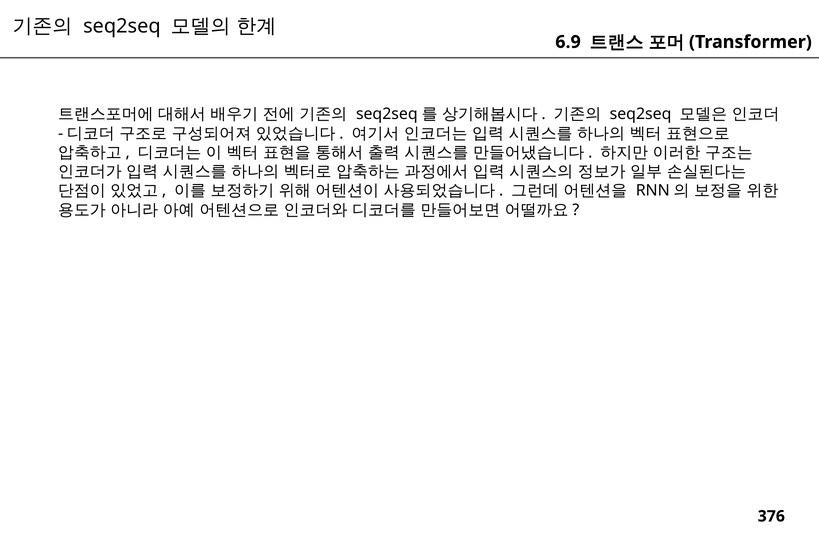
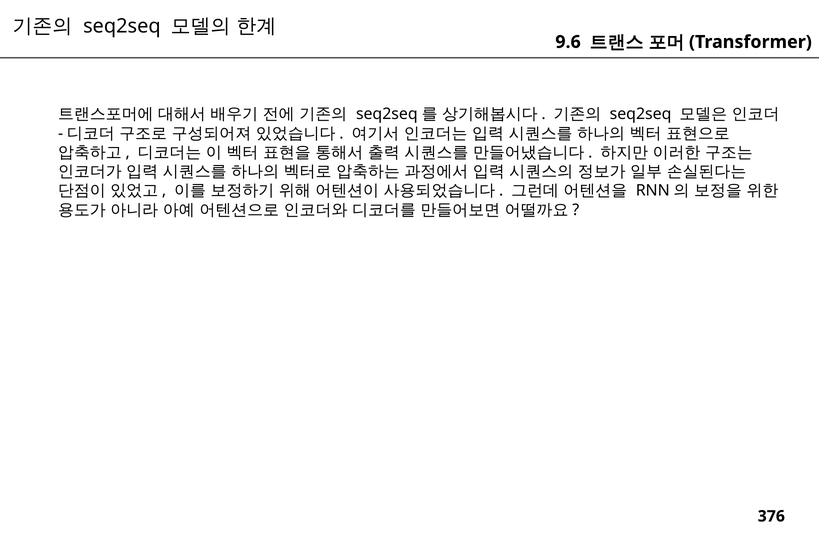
6.9: 6.9 -> 9.6
